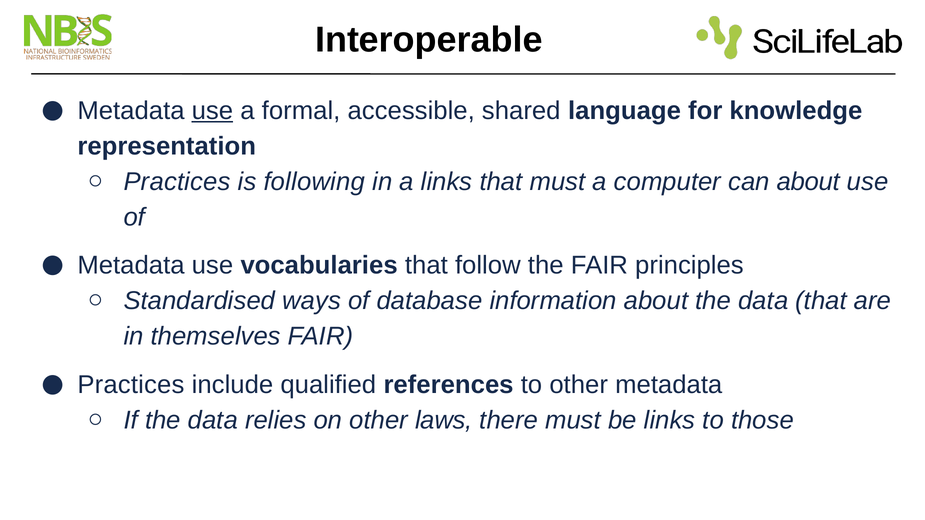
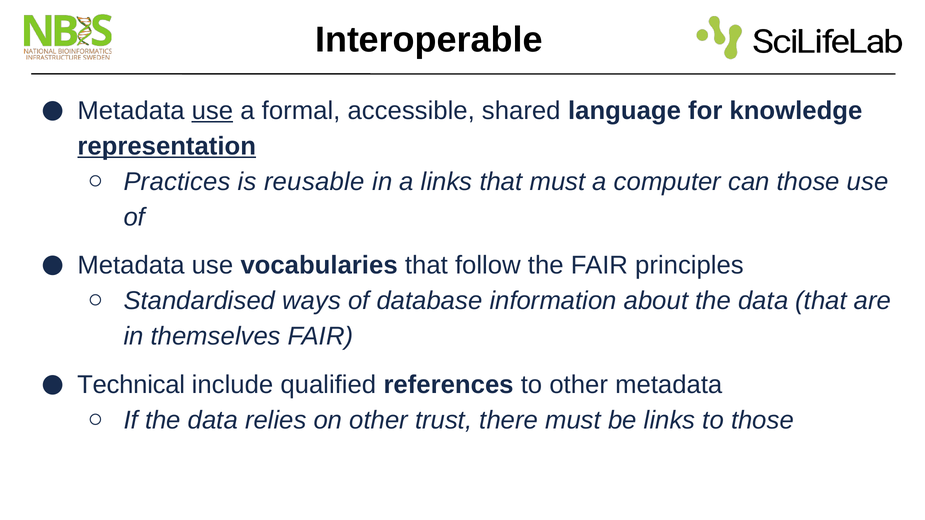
representation underline: none -> present
following: following -> reusable
can about: about -> those
Practices at (131, 385): Practices -> Technical
laws: laws -> trust
